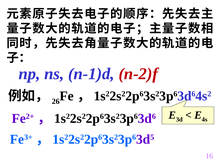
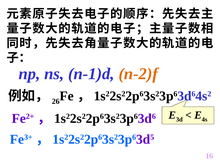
n-2)f colour: red -> orange
